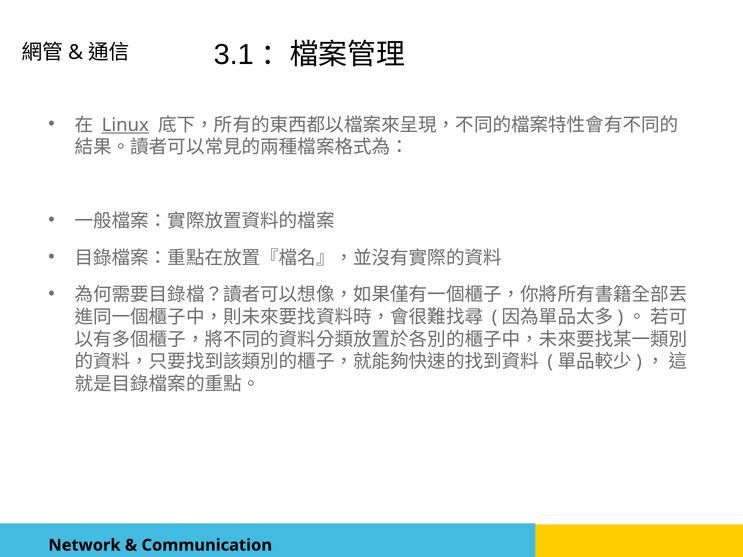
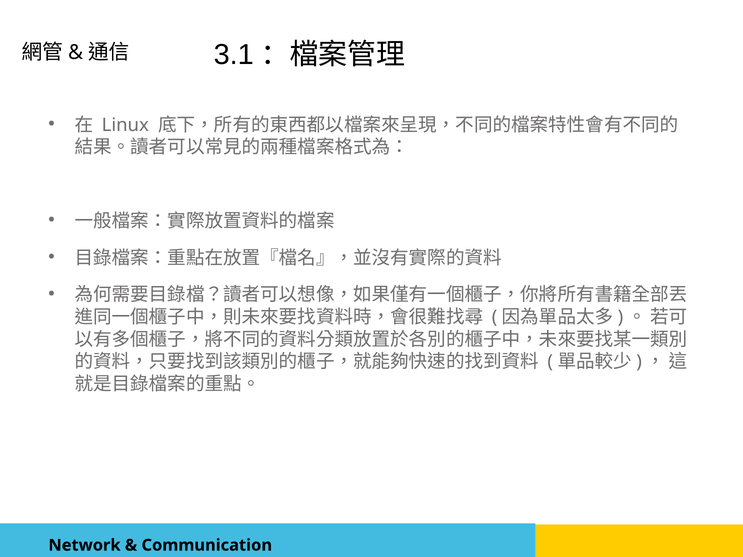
Linux underline: present -> none
